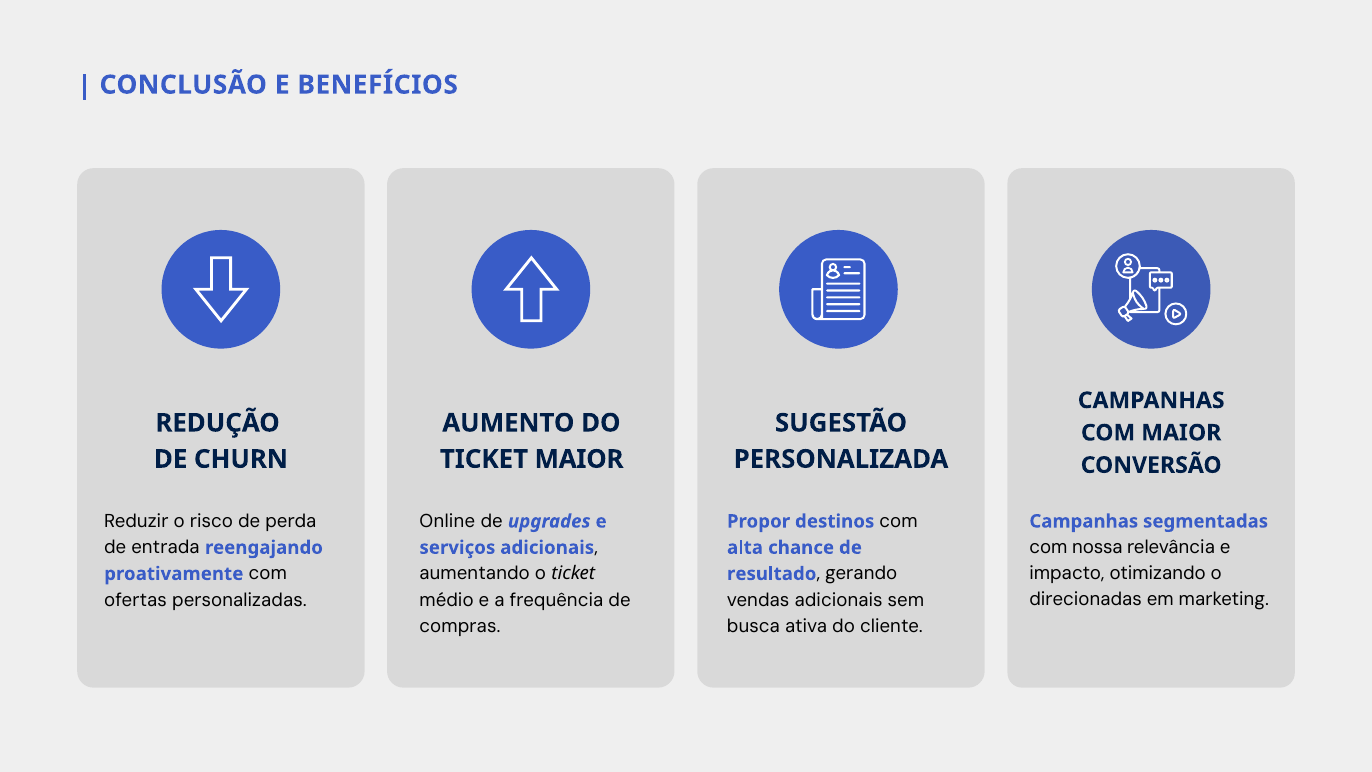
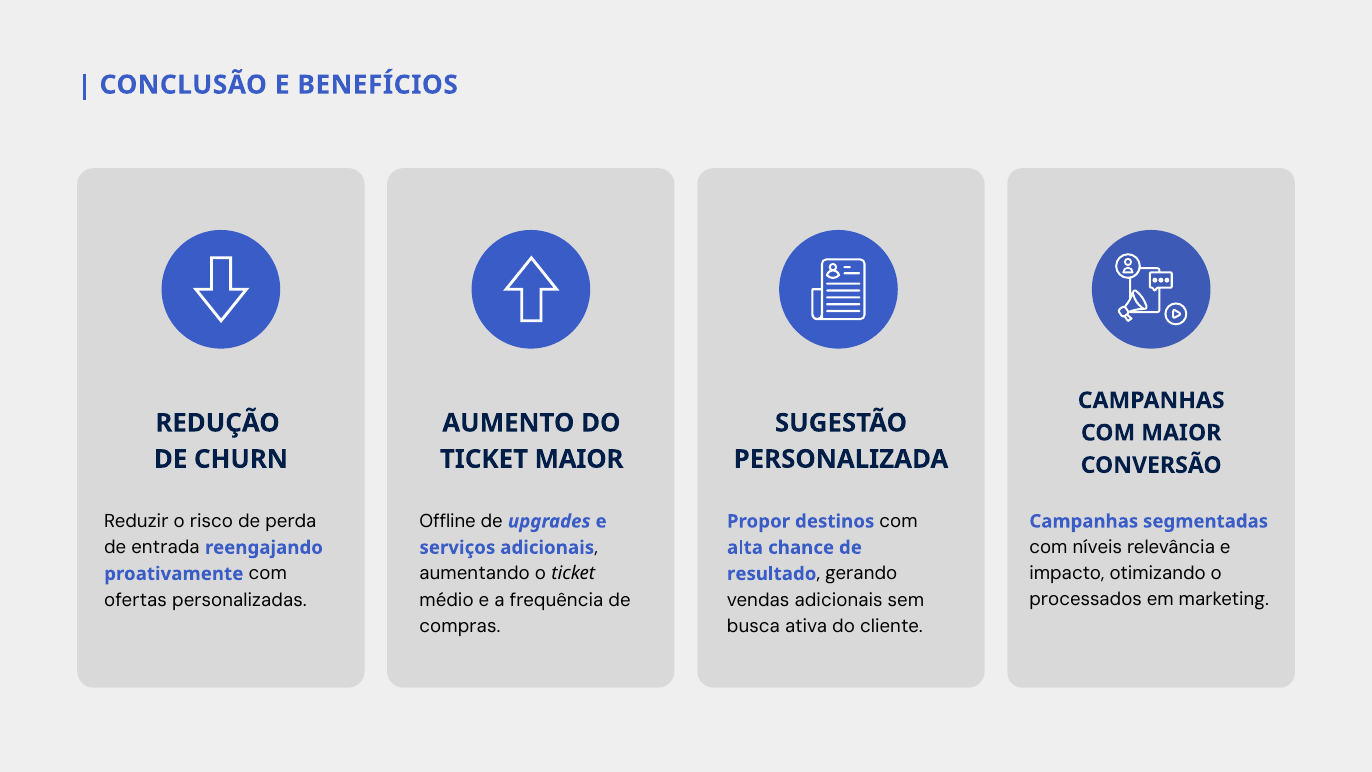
Online: Online -> Offline
nossa: nossa -> níveis
direcionadas: direcionadas -> processados
